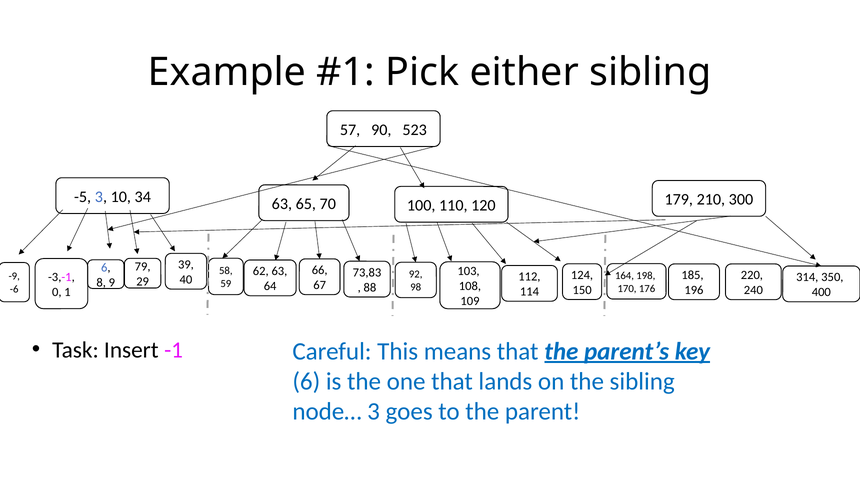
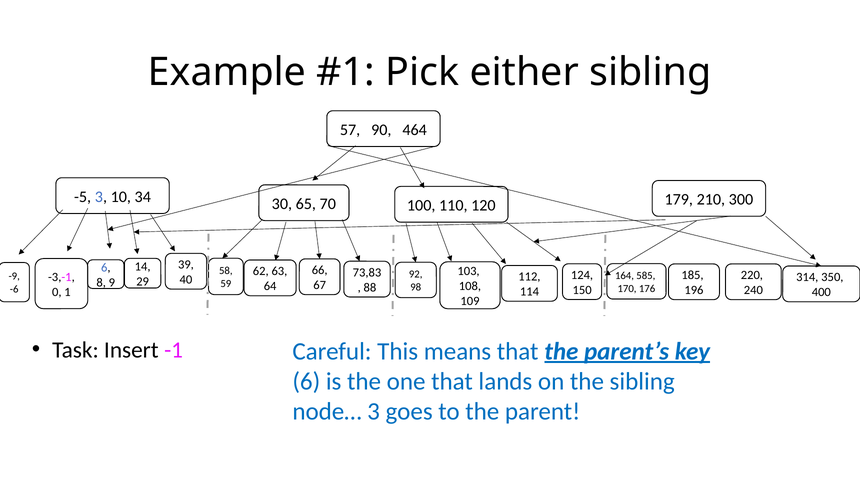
523: 523 -> 464
34 63: 63 -> 30
79: 79 -> 14
198: 198 -> 585
